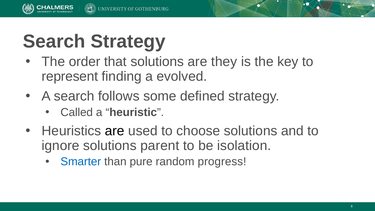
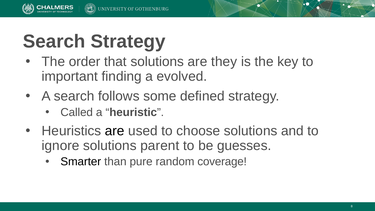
represent: represent -> important
isolation: isolation -> guesses
Smarter colour: blue -> black
progress: progress -> coverage
